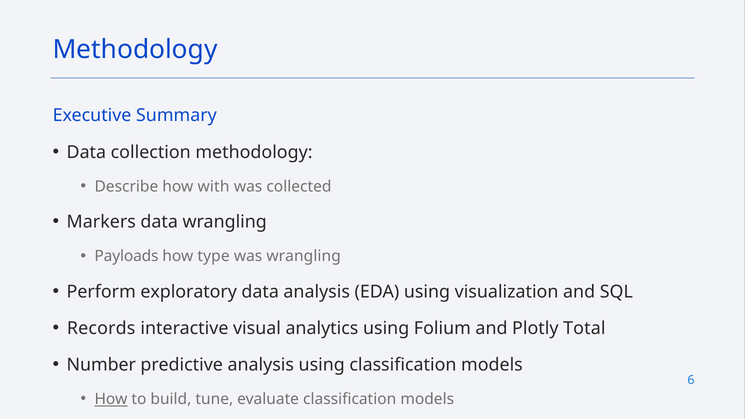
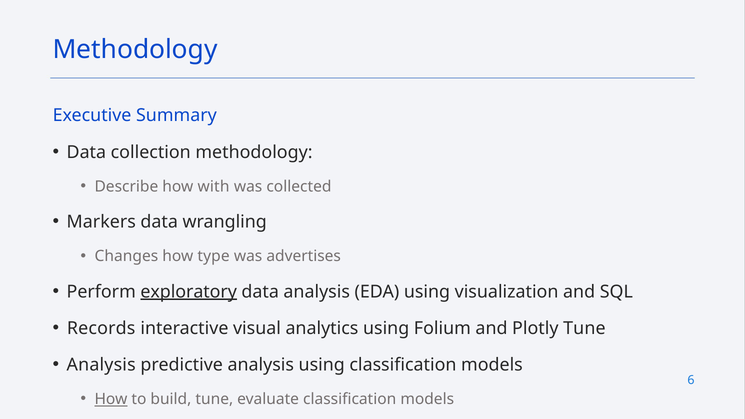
Payloads: Payloads -> Changes
was wrangling: wrangling -> advertises
exploratory underline: none -> present
Plotly Total: Total -> Tune
Number at (101, 365): Number -> Analysis
